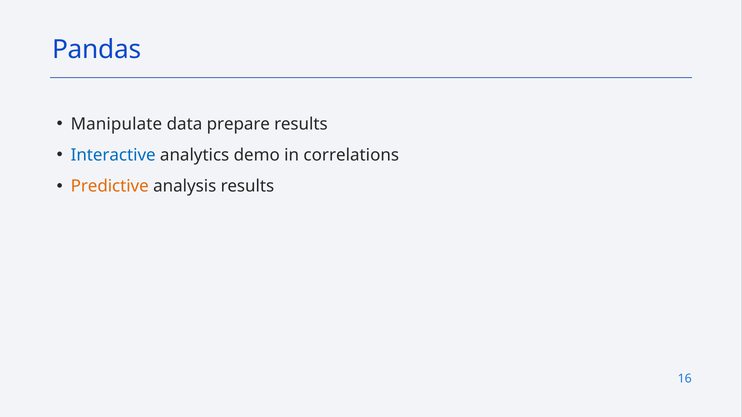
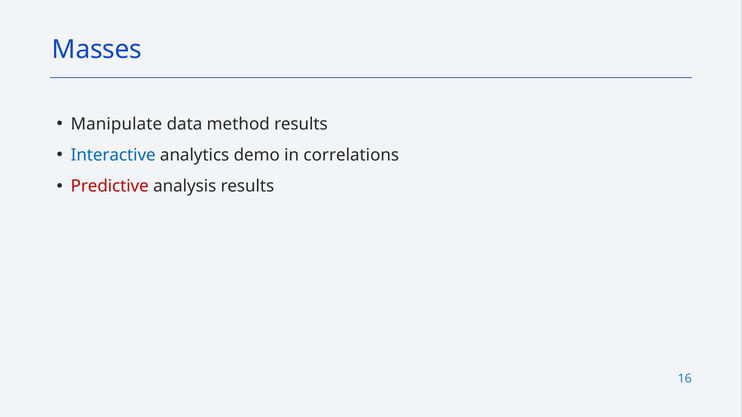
Pandas: Pandas -> Masses
prepare: prepare -> method
Predictive colour: orange -> red
